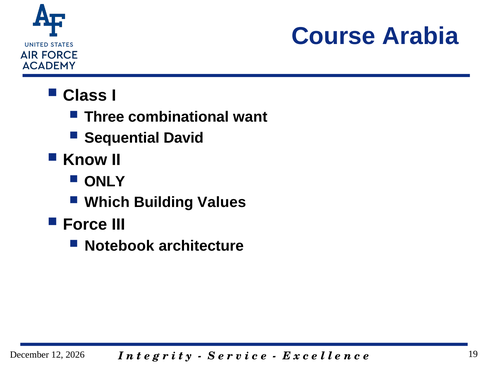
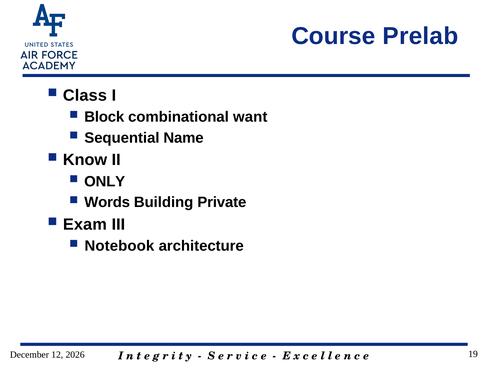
Arabia: Arabia -> Prelab
Three: Three -> Block
David: David -> Name
Which: Which -> Words
Values: Values -> Private
Force: Force -> Exam
